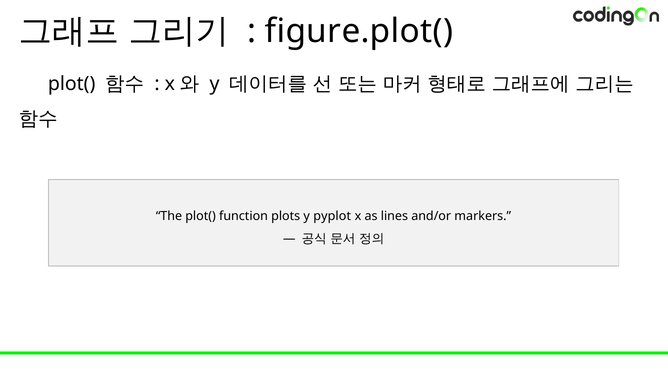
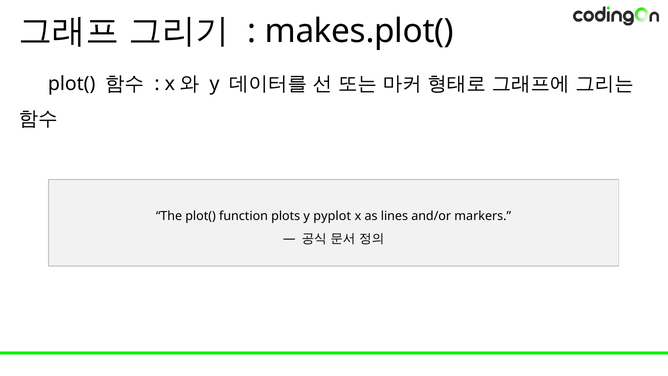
figure.plot(: figure.plot( -> makes.plot(
